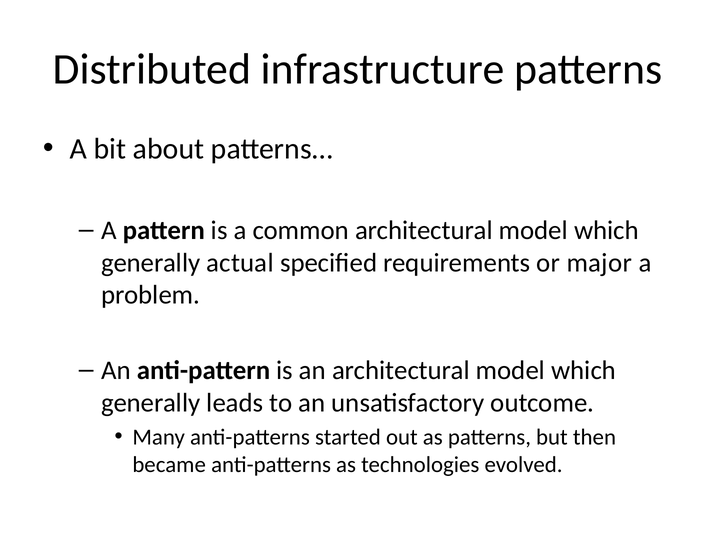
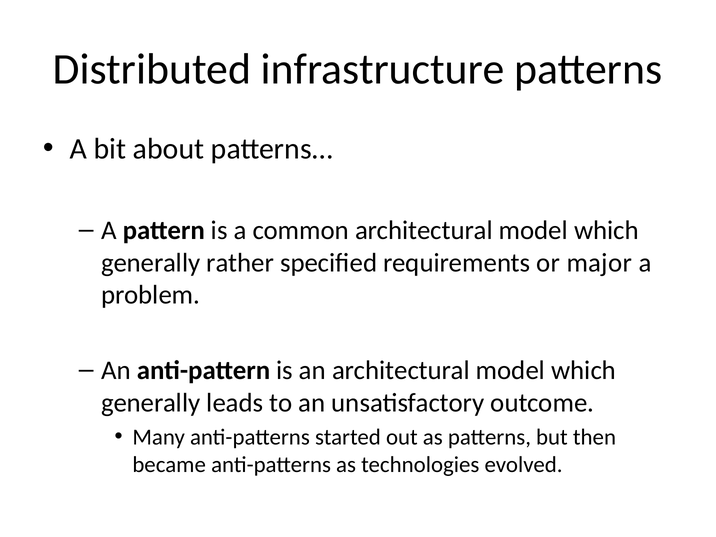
actual: actual -> rather
